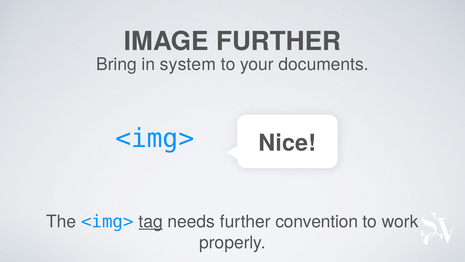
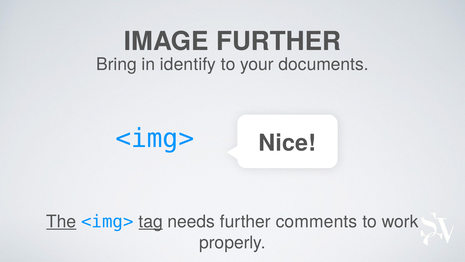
system: system -> identify
The underline: none -> present
convention: convention -> comments
